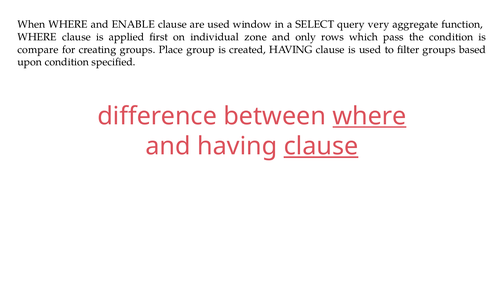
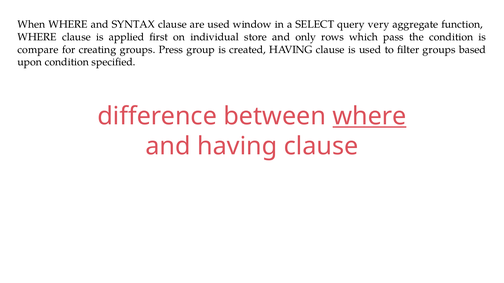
ENABLE: ENABLE -> SYNTAX
zone: zone -> store
Place: Place -> Press
clause at (321, 147) underline: present -> none
